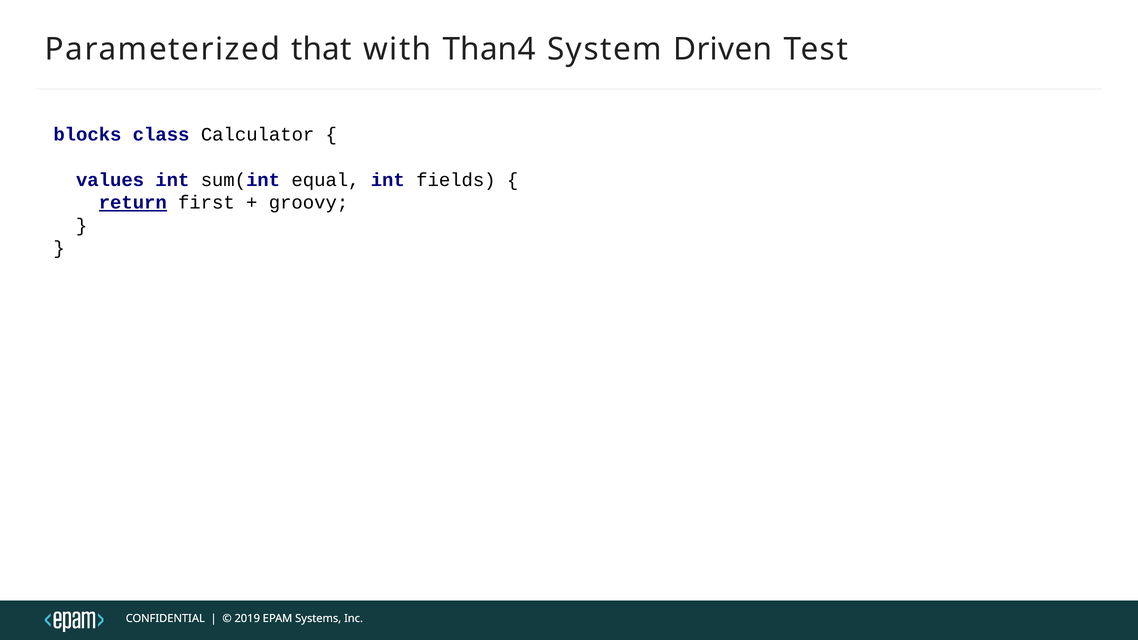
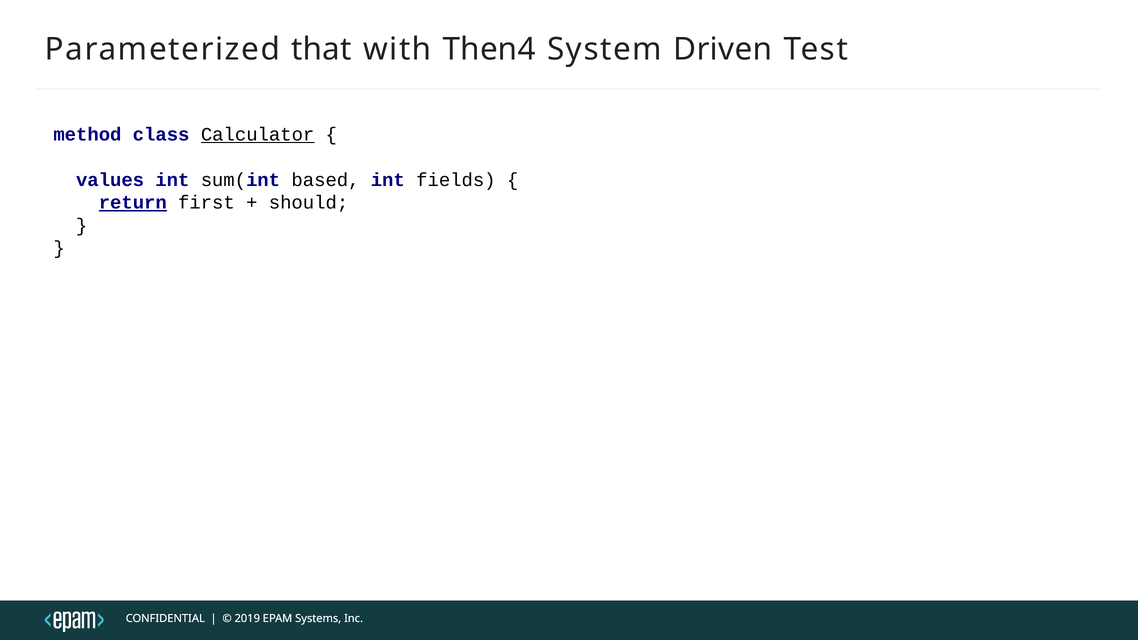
Than4: Than4 -> Then4
blocks: blocks -> method
Calculator underline: none -> present
equal: equal -> based
groovy: groovy -> should
